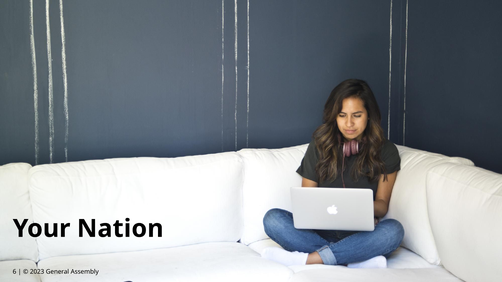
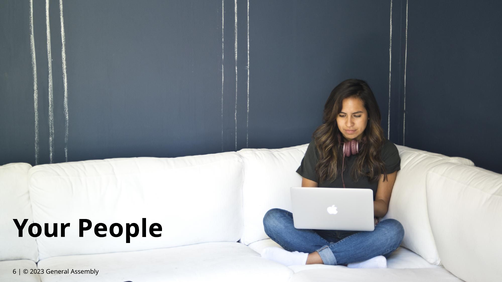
Nation: Nation -> People
